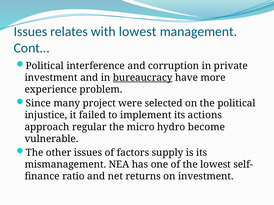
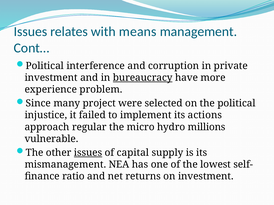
with lowest: lowest -> means
become: become -> millions
issues at (88, 153) underline: none -> present
factors: factors -> capital
